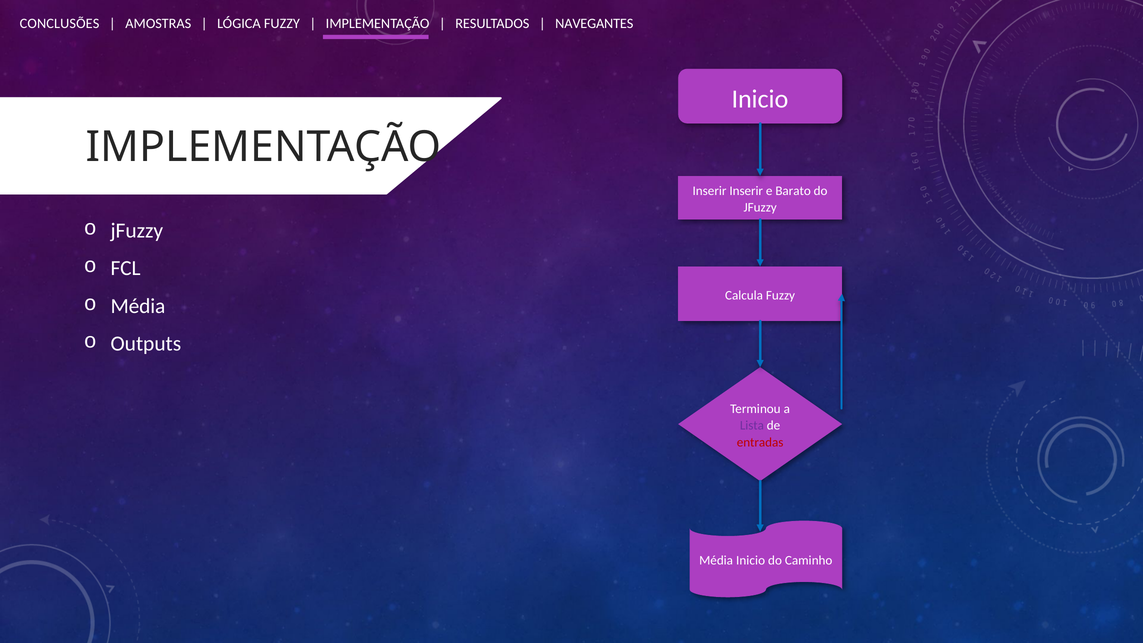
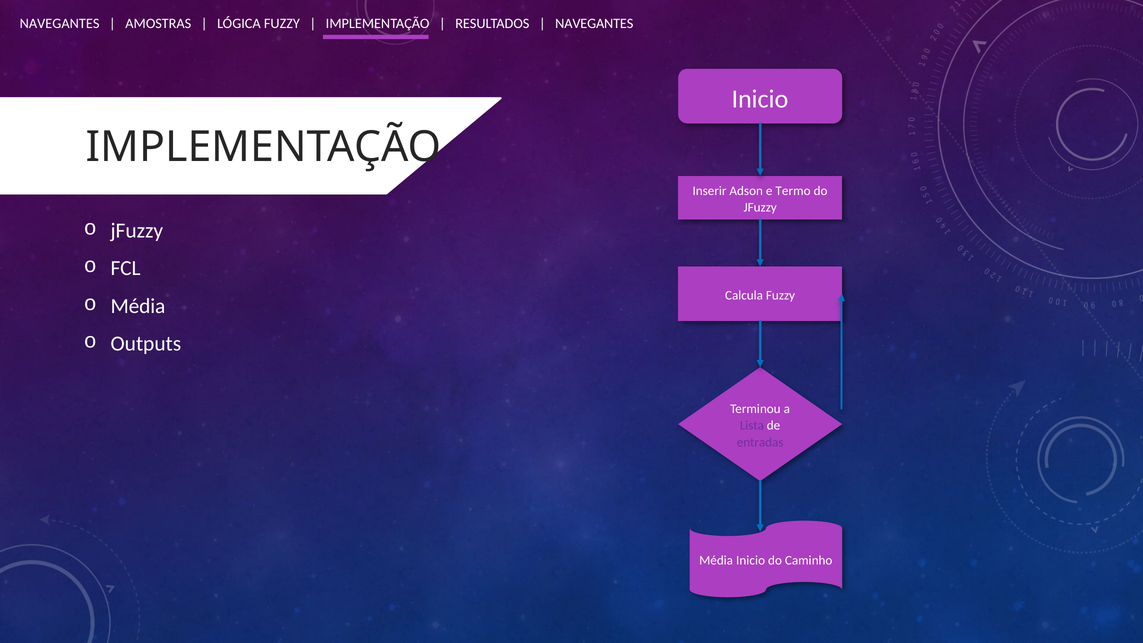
CONCLUSÕES at (60, 24): CONCLUSÕES -> NAVEGANTES
Inserir Inserir: Inserir -> Adson
Barato: Barato -> Termo
entradas colour: red -> purple
